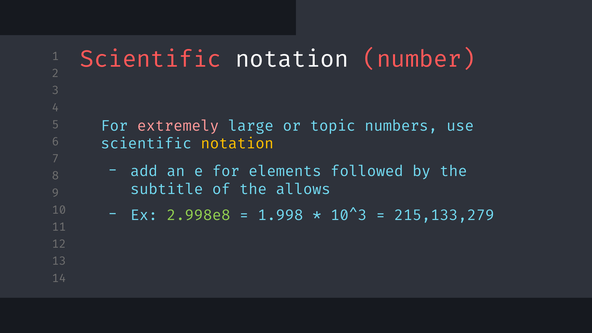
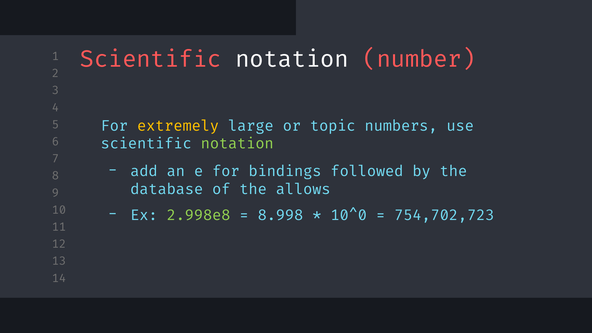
extremely colour: pink -> yellow
notation at (237, 144) colour: yellow -> light green
elements: elements -> bindings
subtitle: subtitle -> database
1.998: 1.998 -> 8.998
10^3: 10^3 -> 10^0
215,133,279: 215,133,279 -> 754,702,723
